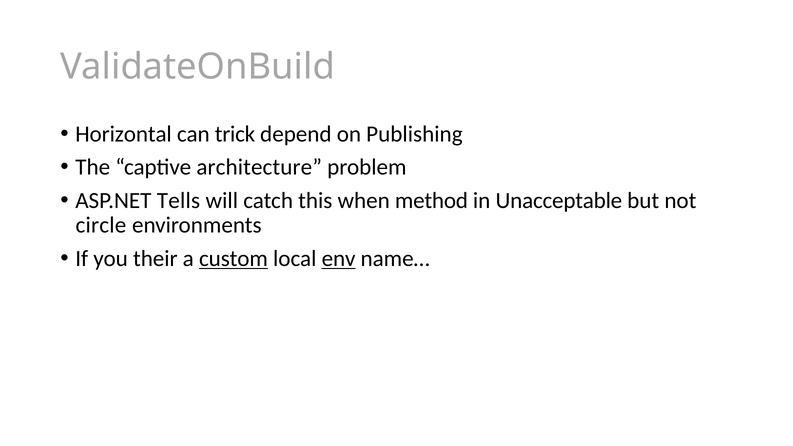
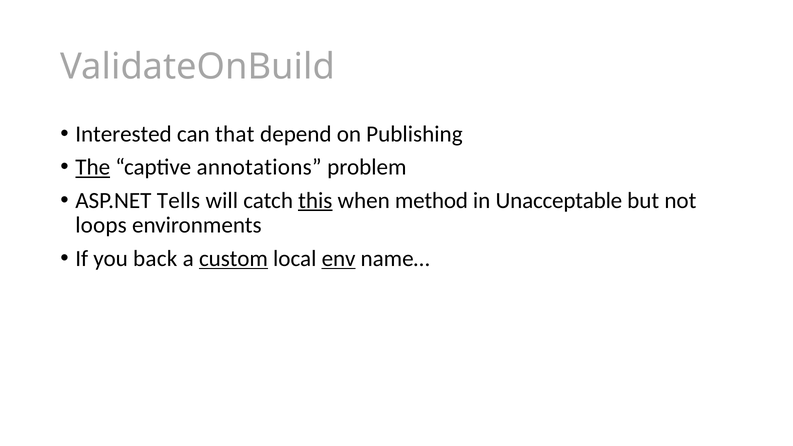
Horizontal: Horizontal -> Interested
trick: trick -> that
The underline: none -> present
architecture: architecture -> annotations
this underline: none -> present
circle: circle -> loops
their: their -> back
